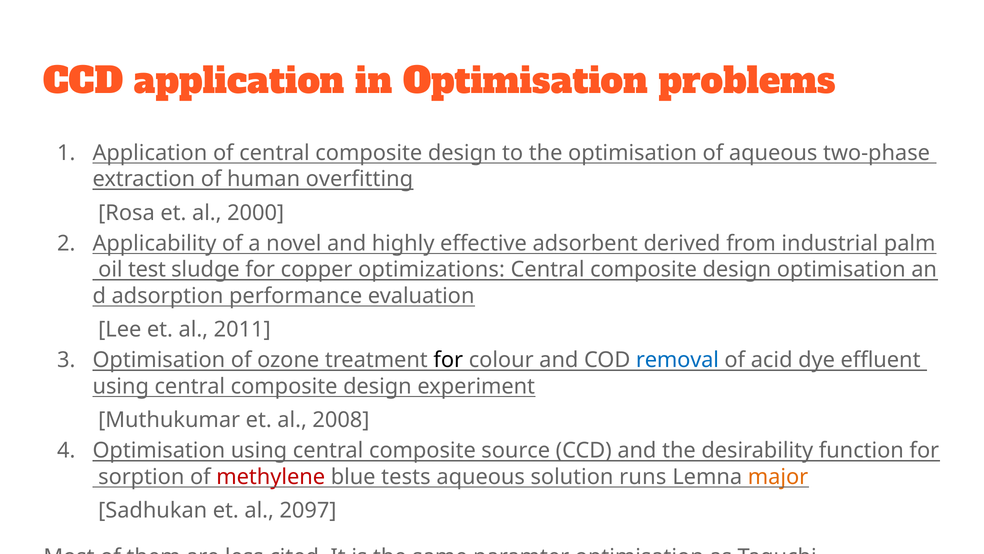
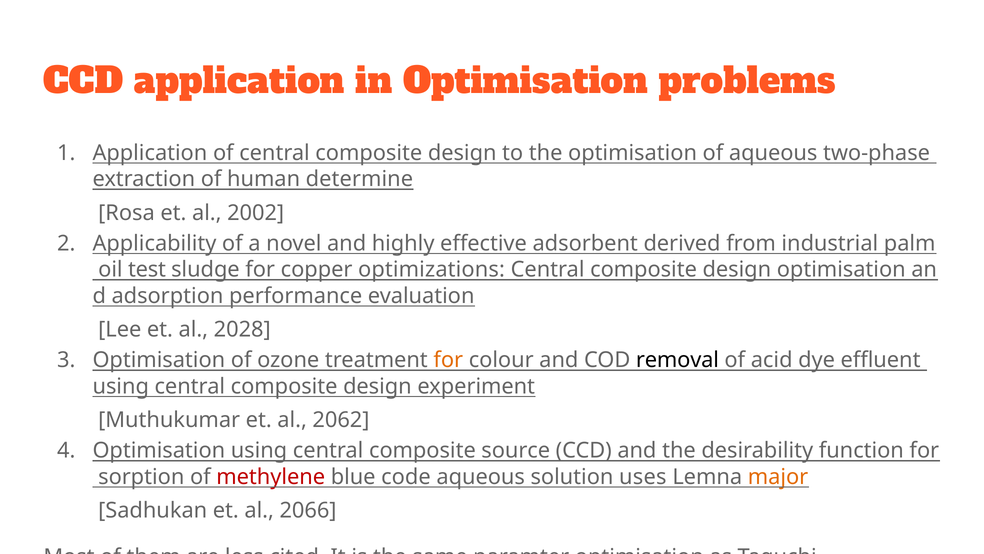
overfitting: overfitting -> determine
2000: 2000 -> 2002
2011: 2011 -> 2028
for at (448, 360) colour: black -> orange
removal colour: blue -> black
2008: 2008 -> 2062
tests: tests -> code
runs: runs -> uses
2097: 2097 -> 2066
